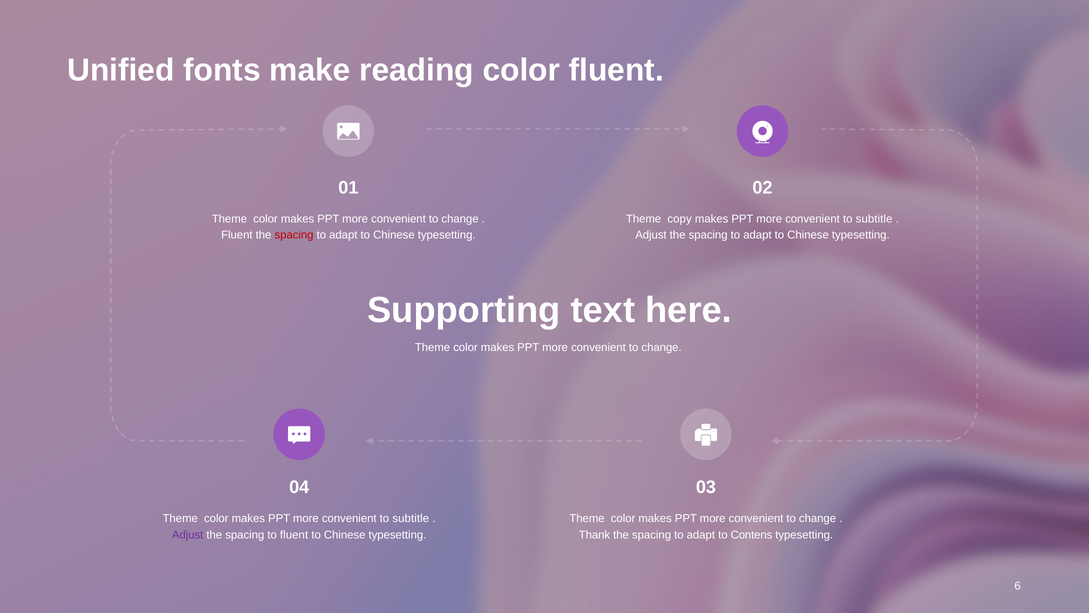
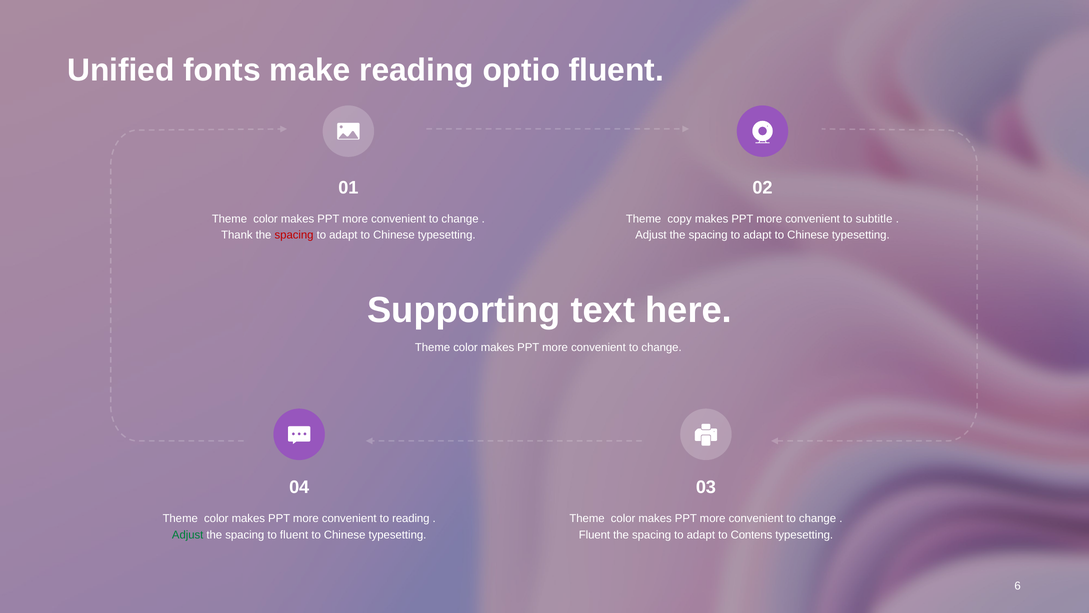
reading color: color -> optio
Fluent at (237, 235): Fluent -> Thank
subtitle at (411, 518): subtitle -> reading
Adjust at (188, 534) colour: purple -> green
Thank at (594, 534): Thank -> Fluent
